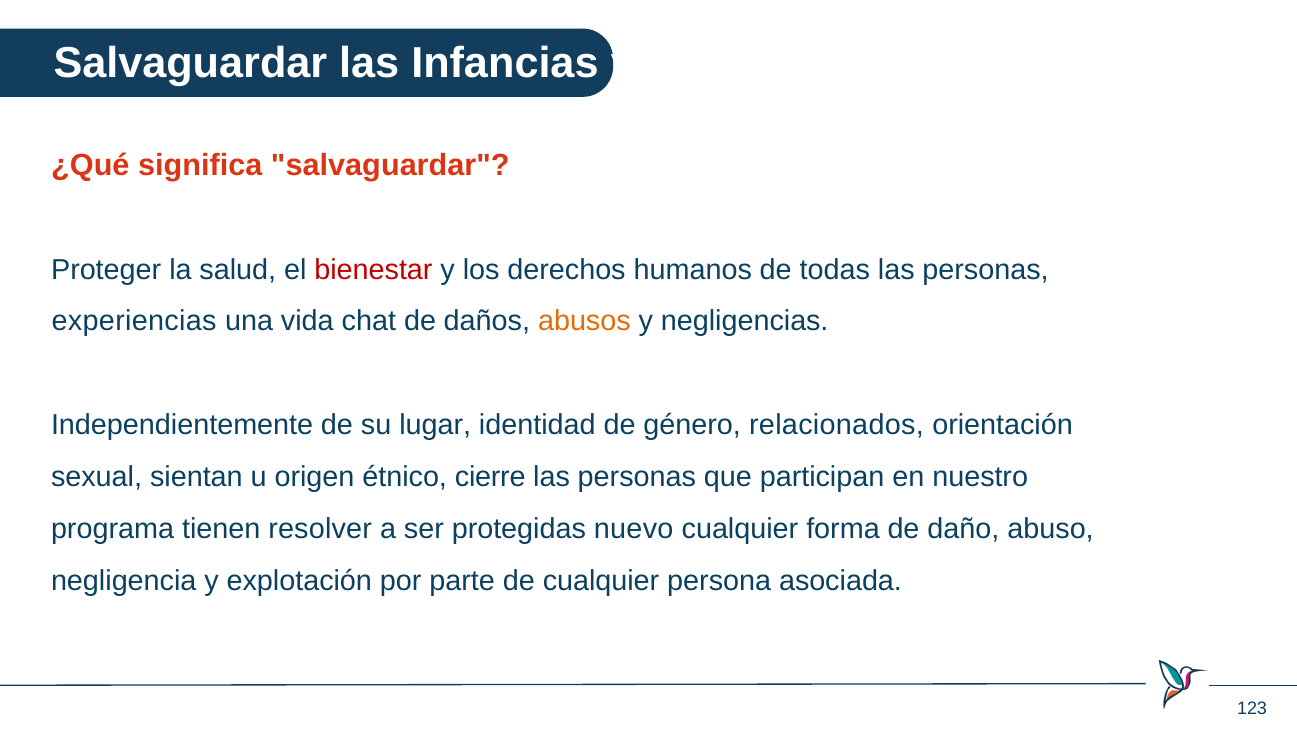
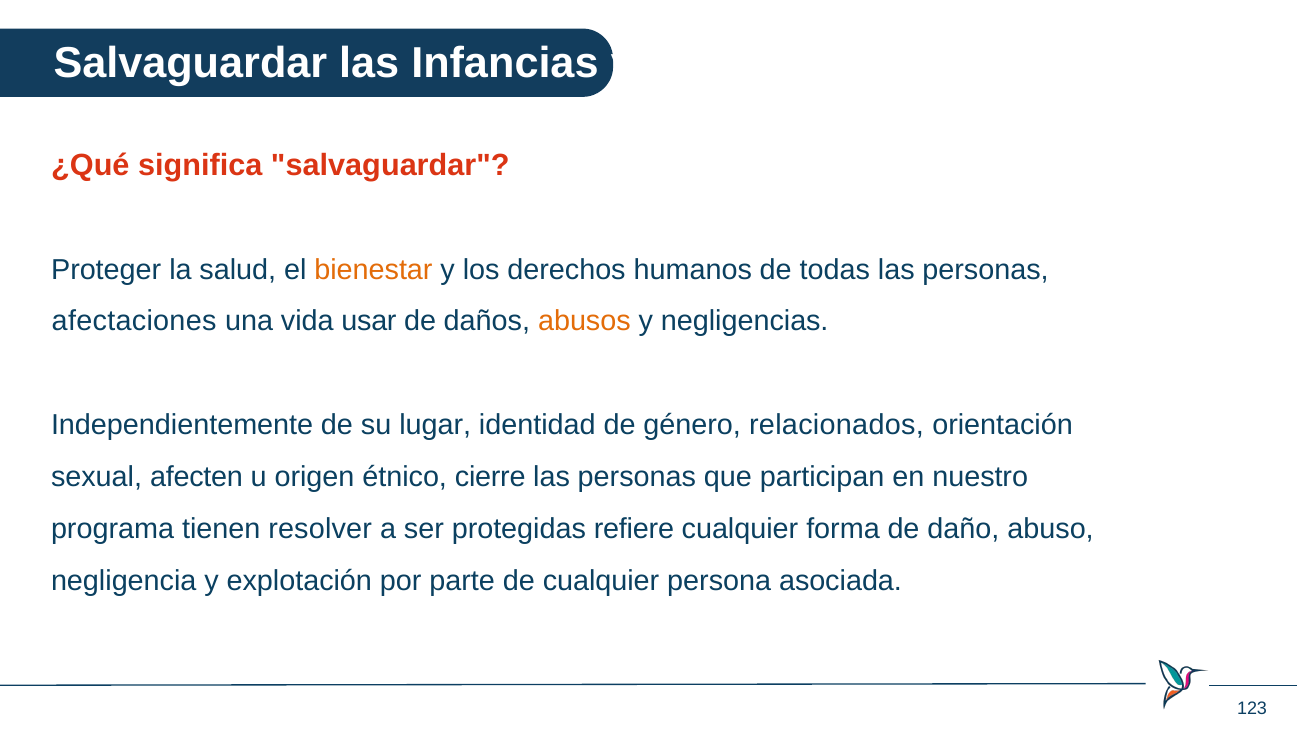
bienestar colour: red -> orange
experiencias: experiencias -> afectaciones
chat: chat -> usar
sientan: sientan -> afecten
nuevo: nuevo -> refiere
